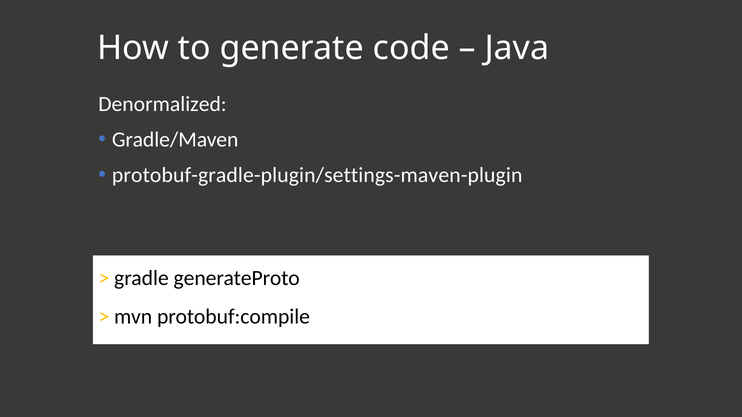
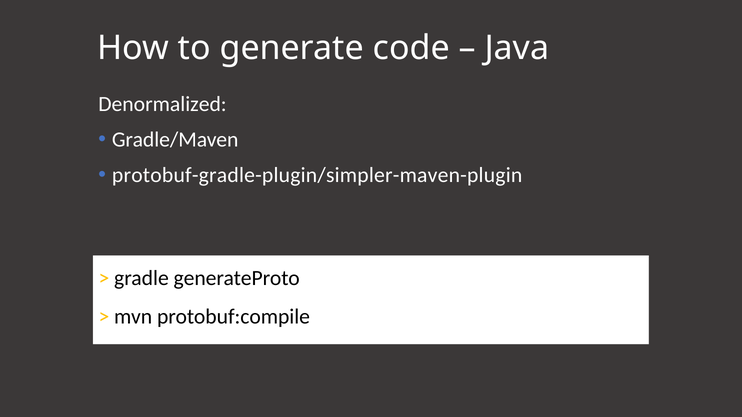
protobuf-gradle-plugin/settings-maven-plugin: protobuf-gradle-plugin/settings-maven-plugin -> protobuf-gradle-plugin/simpler-maven-plugin
